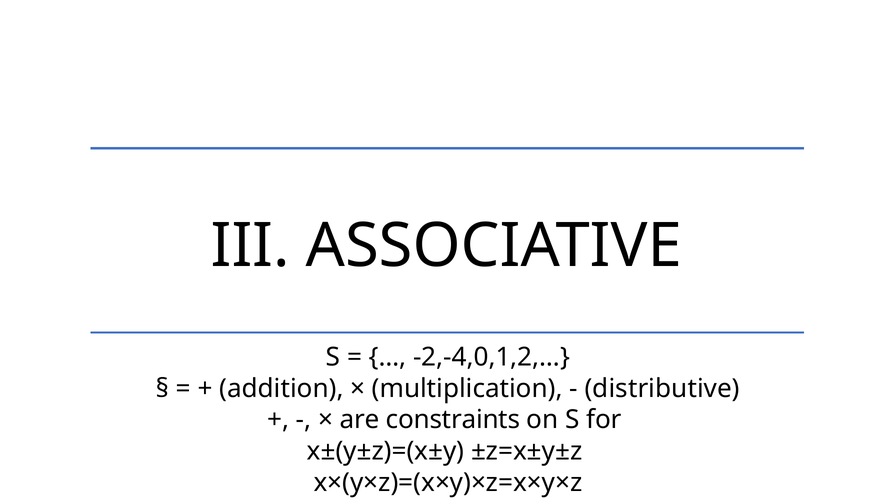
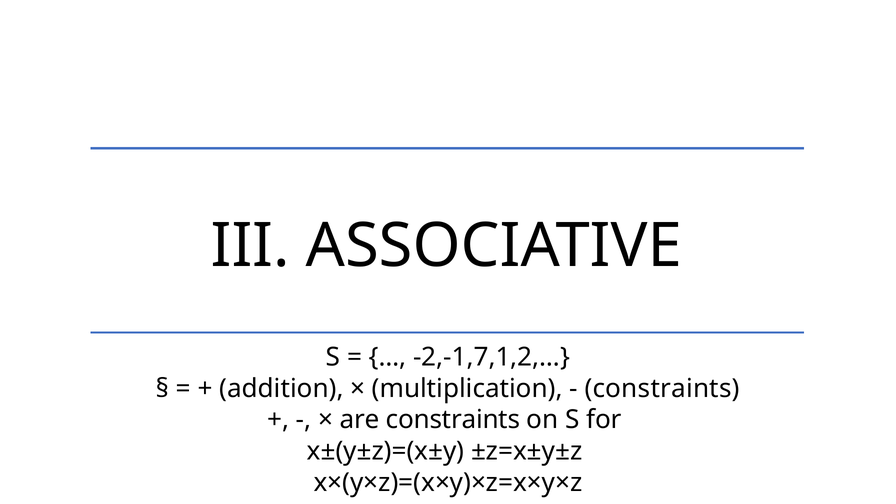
-2,-4,0,1,2,…: -2,-4,0,1,2,… -> -2,-1,7,1,2,…
distributive at (662, 388): distributive -> constraints
